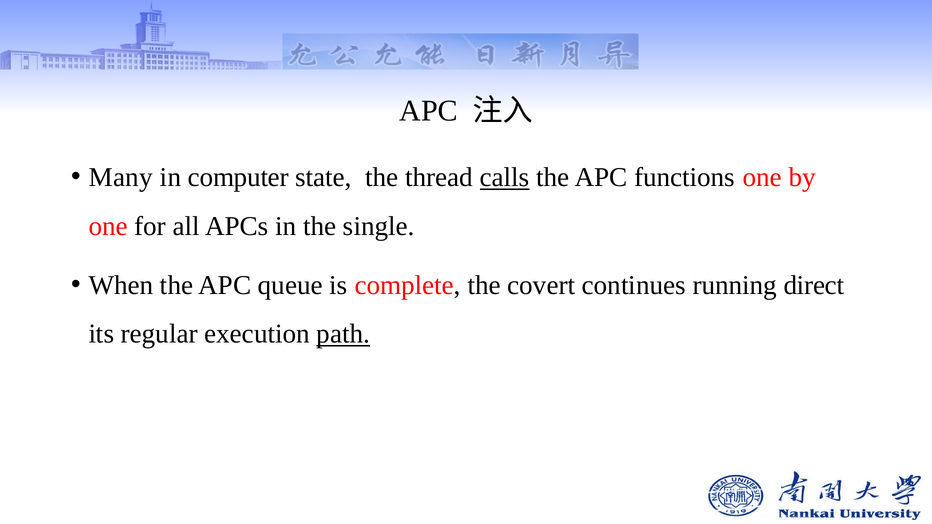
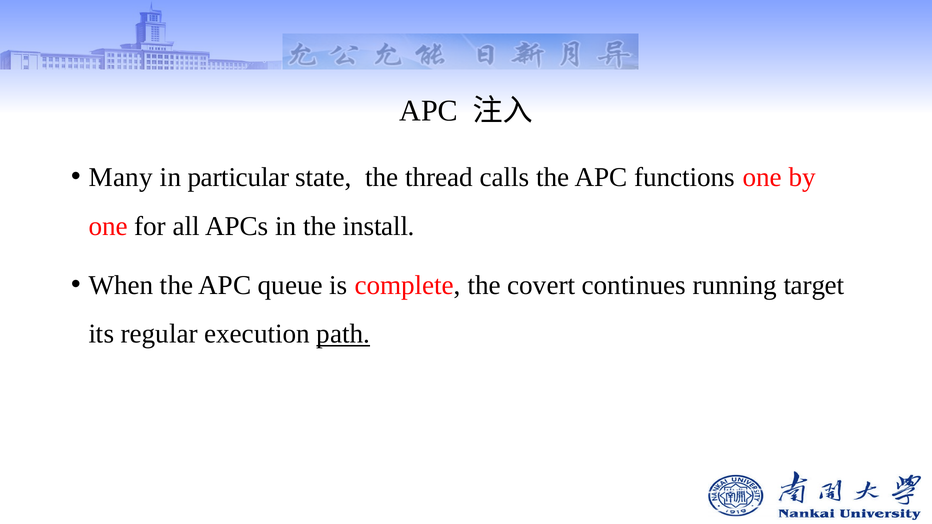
computer: computer -> particular
calls underline: present -> none
single: single -> install
direct: direct -> target
